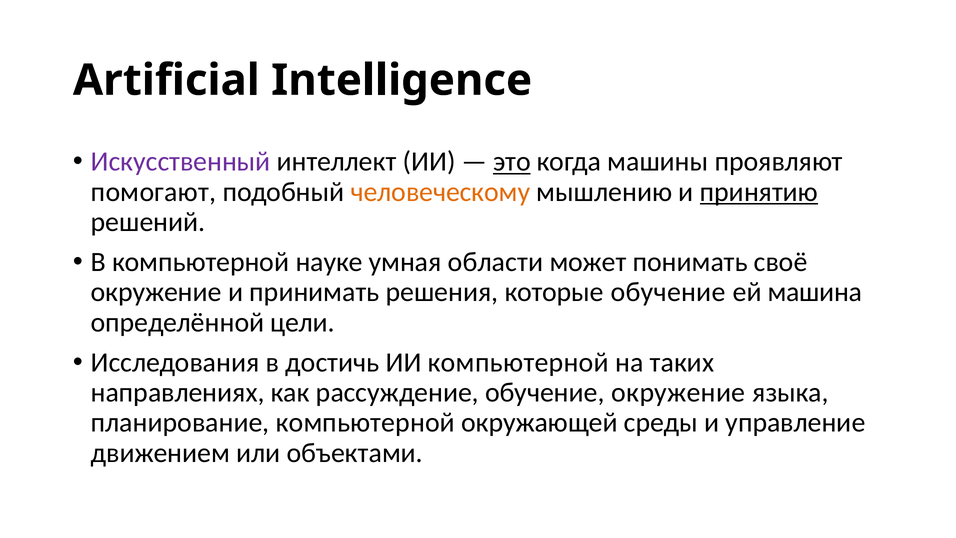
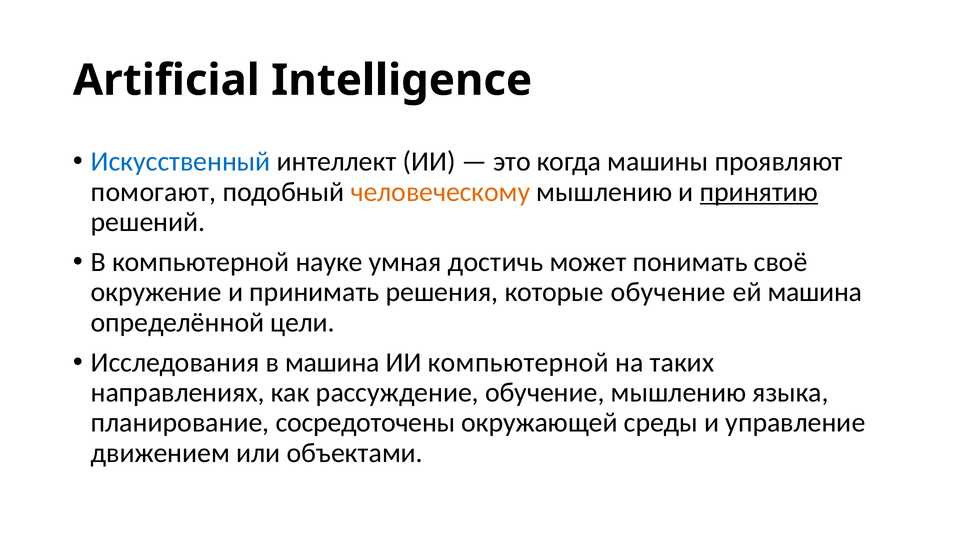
Искусственный colour: purple -> blue
это underline: present -> none
области: области -> достичь
в достичь: достичь -> машина
обучение окружение: окружение -> мышлению
планирование компьютерной: компьютерной -> сосредоточены
